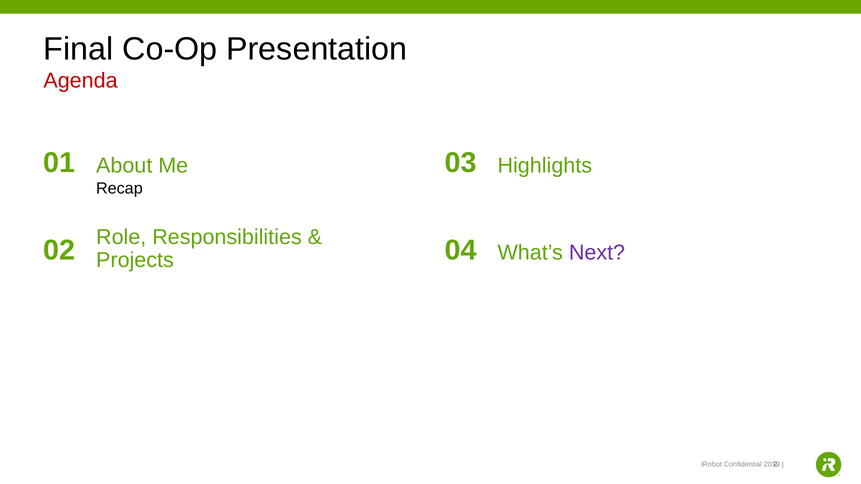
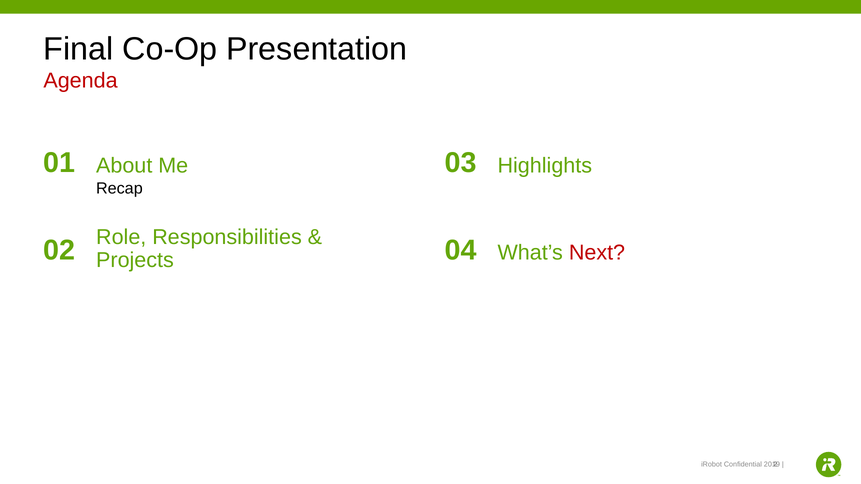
Next colour: purple -> red
